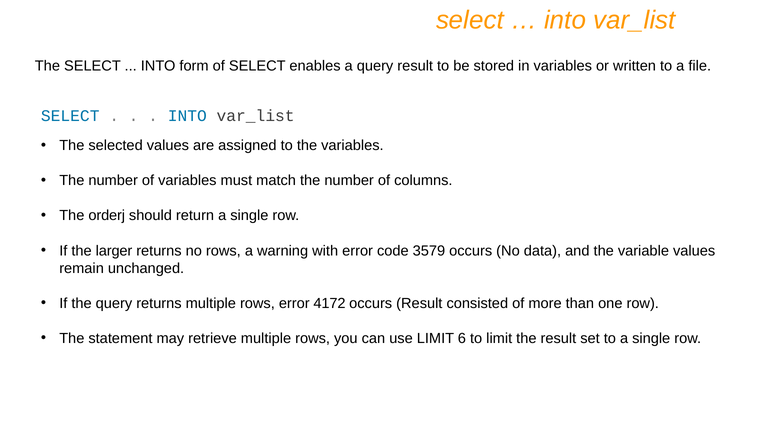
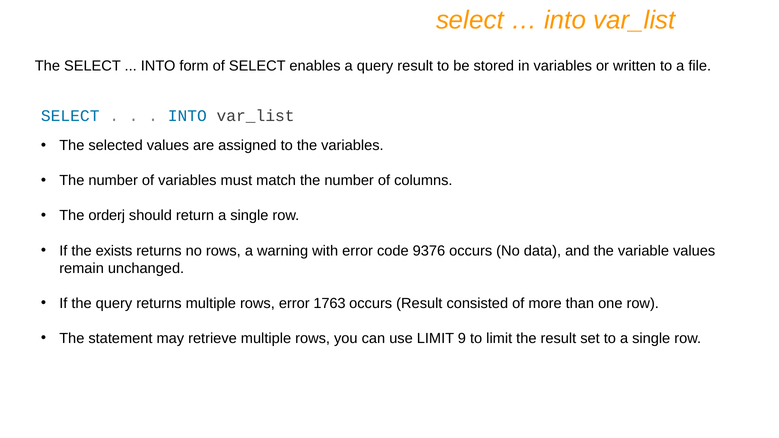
larger: larger -> exists
3579: 3579 -> 9376
4172: 4172 -> 1763
6: 6 -> 9
